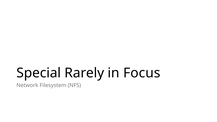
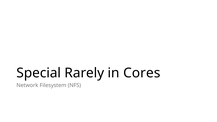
Focus: Focus -> Cores
